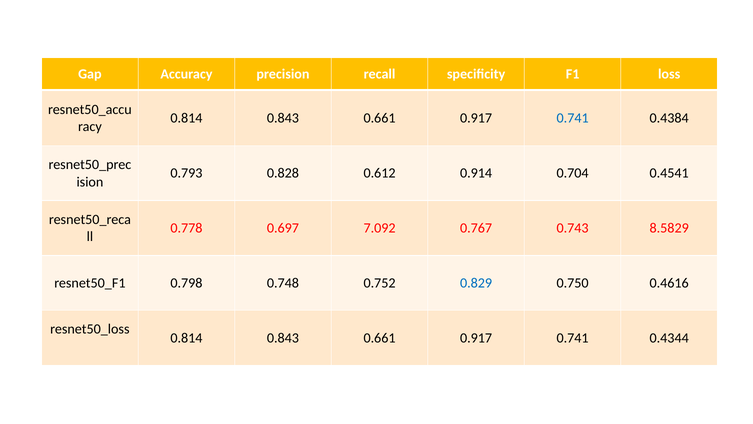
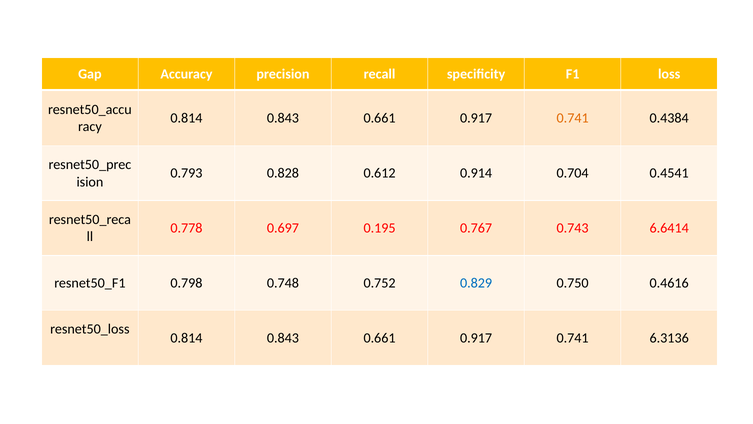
0.741 at (573, 118) colour: blue -> orange
7.092: 7.092 -> 0.195
8.5829: 8.5829 -> 6.6414
0.4344: 0.4344 -> 6.3136
